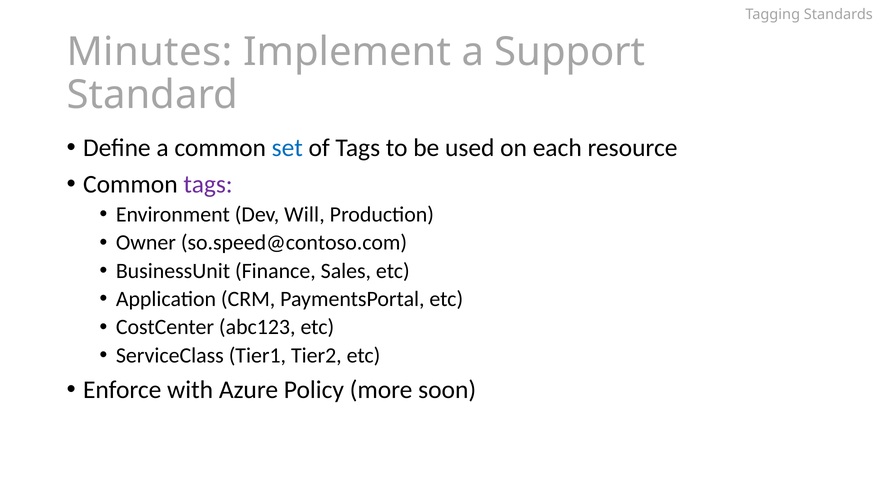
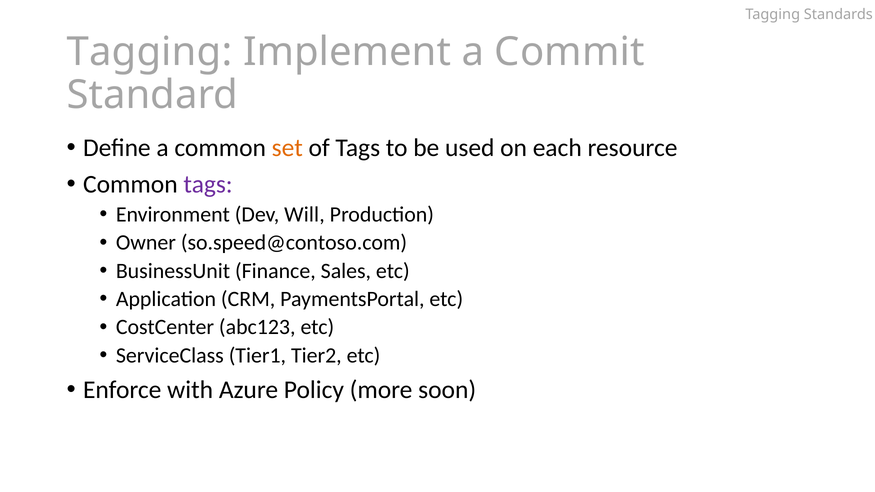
Minutes at (150, 52): Minutes -> Tagging
Support: Support -> Commit
set colour: blue -> orange
